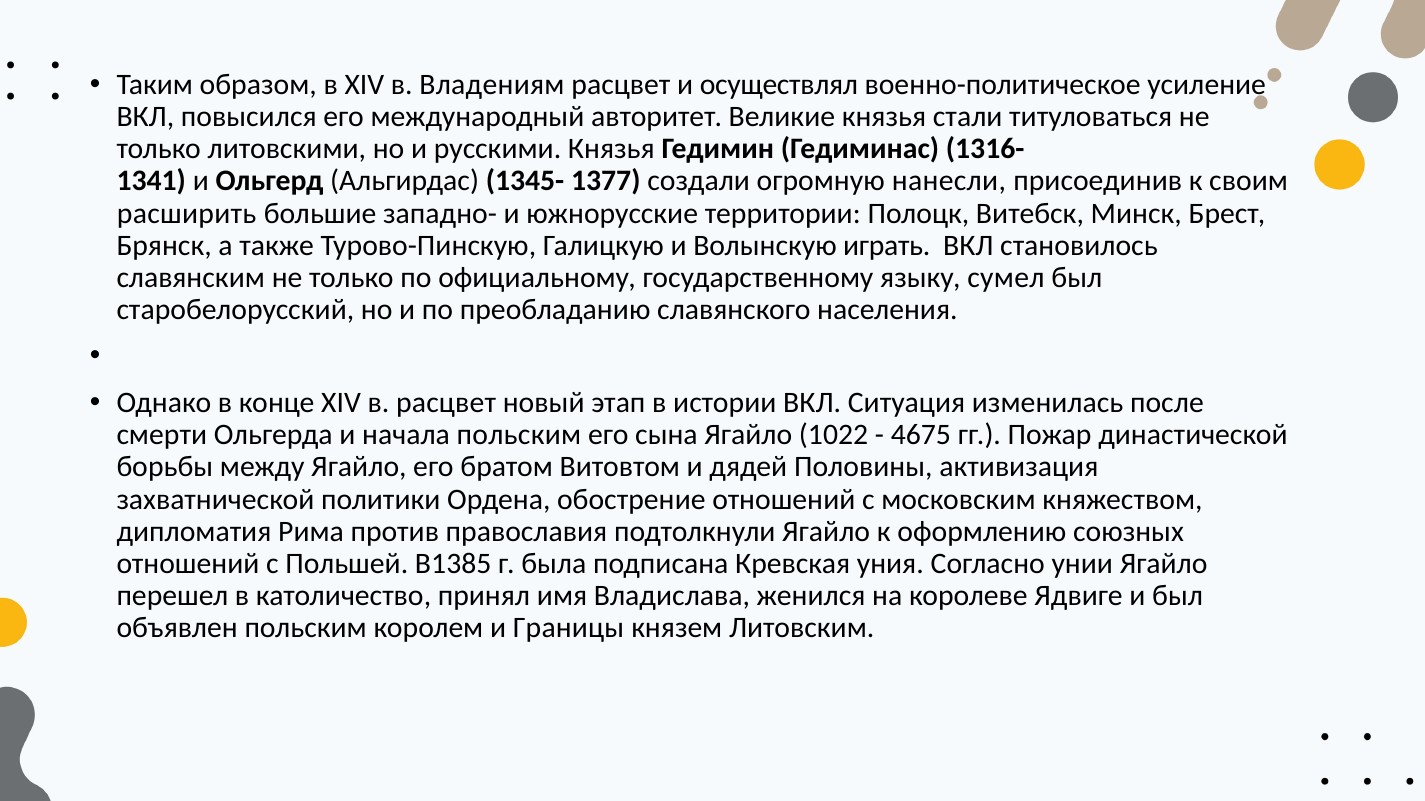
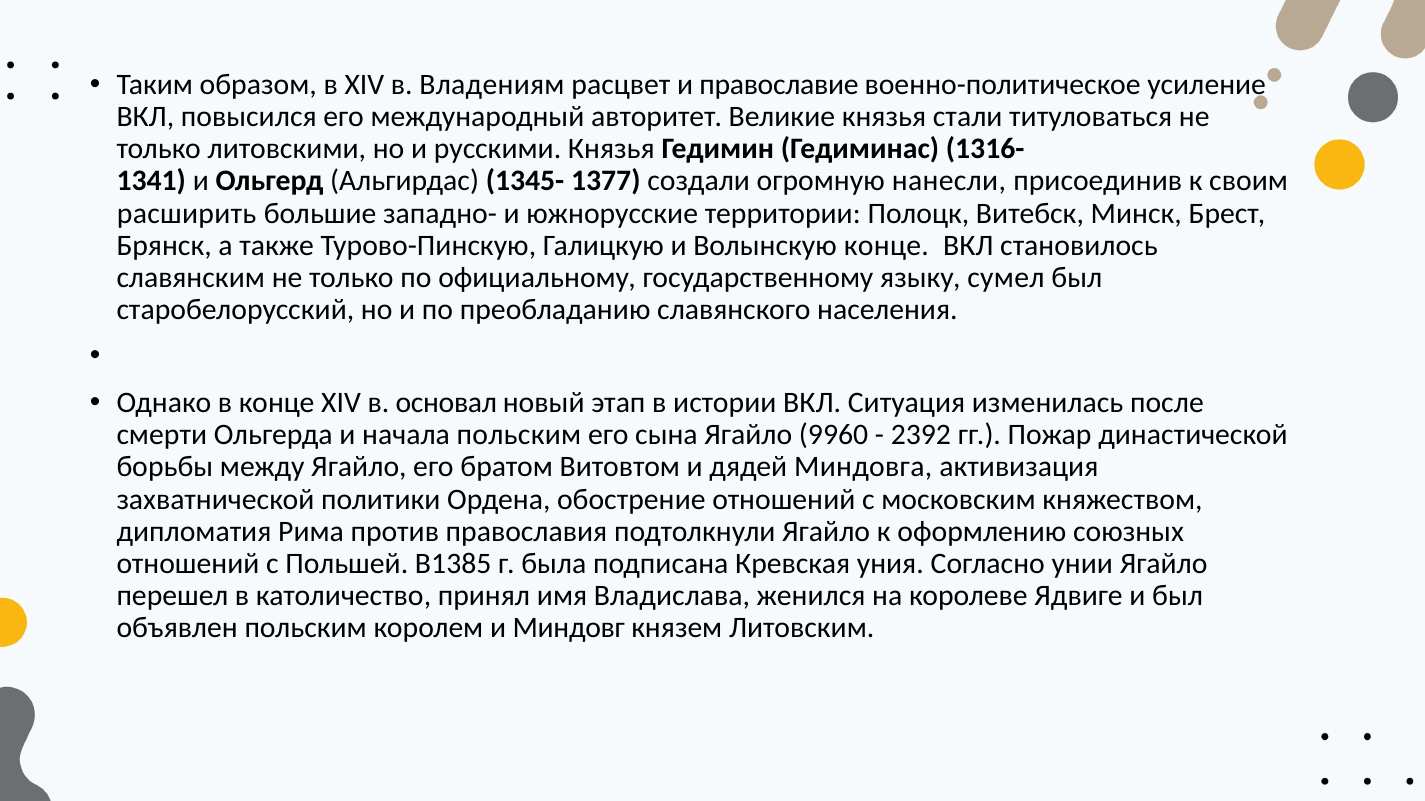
осуществлял: осуществлял -> православие
Волынскую играть: играть -> конце
в расцвет: расцвет -> основал
1022: 1022 -> 9960
4675: 4675 -> 2392
Половины: Половины -> Миндовга
Границы: Границы -> Миндовг
